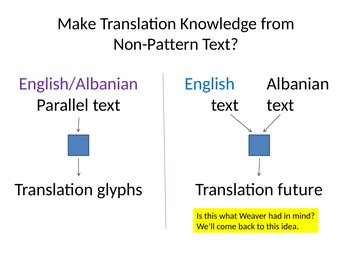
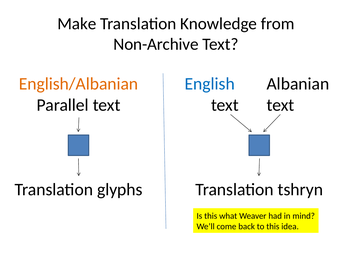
Non-Pattern: Non-Pattern -> Non-Archive
English/Albanian colour: purple -> orange
future: future -> tshryn
